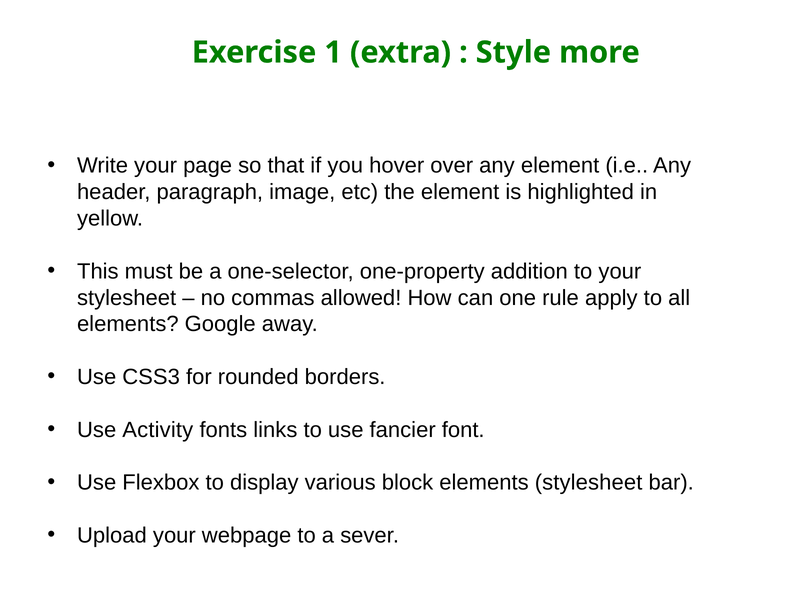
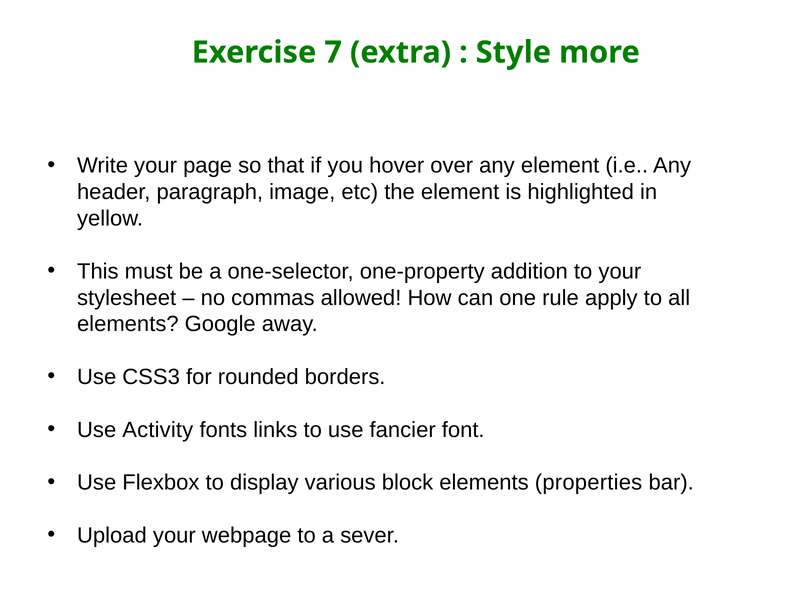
1: 1 -> 7
elements stylesheet: stylesheet -> properties
